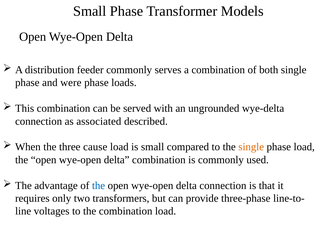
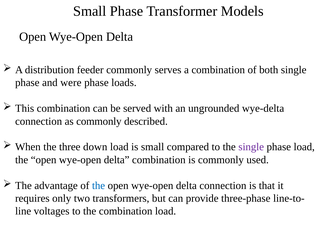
as associated: associated -> commonly
cause: cause -> down
single at (251, 147) colour: orange -> purple
